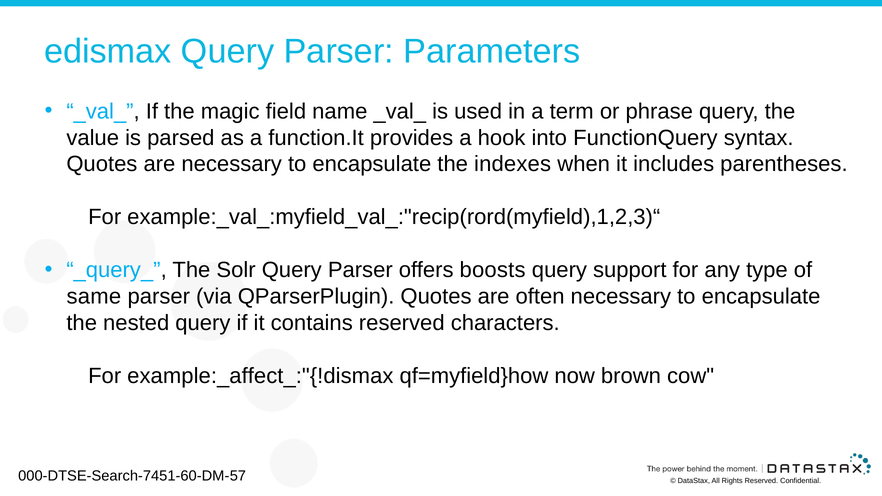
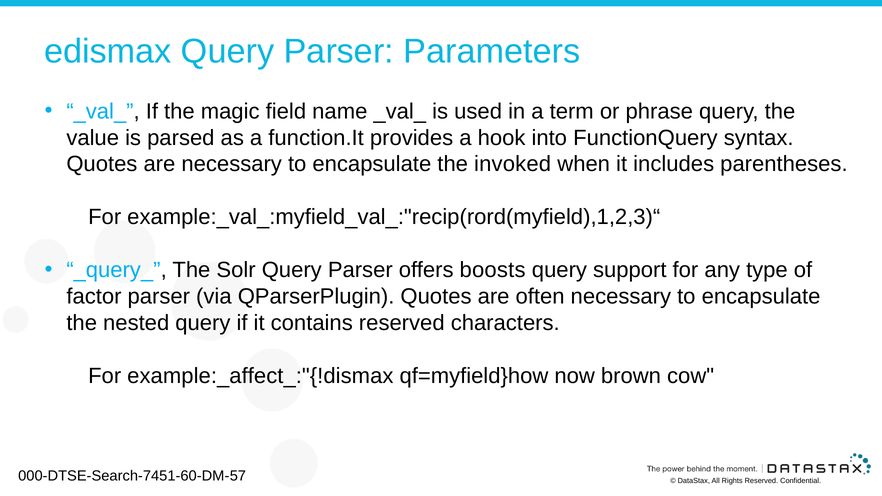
indexes: indexes -> invoked
same: same -> factor
